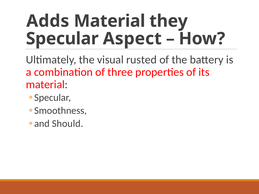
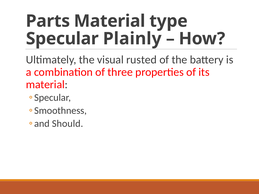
Adds: Adds -> Parts
they: they -> type
Aspect: Aspect -> Plainly
